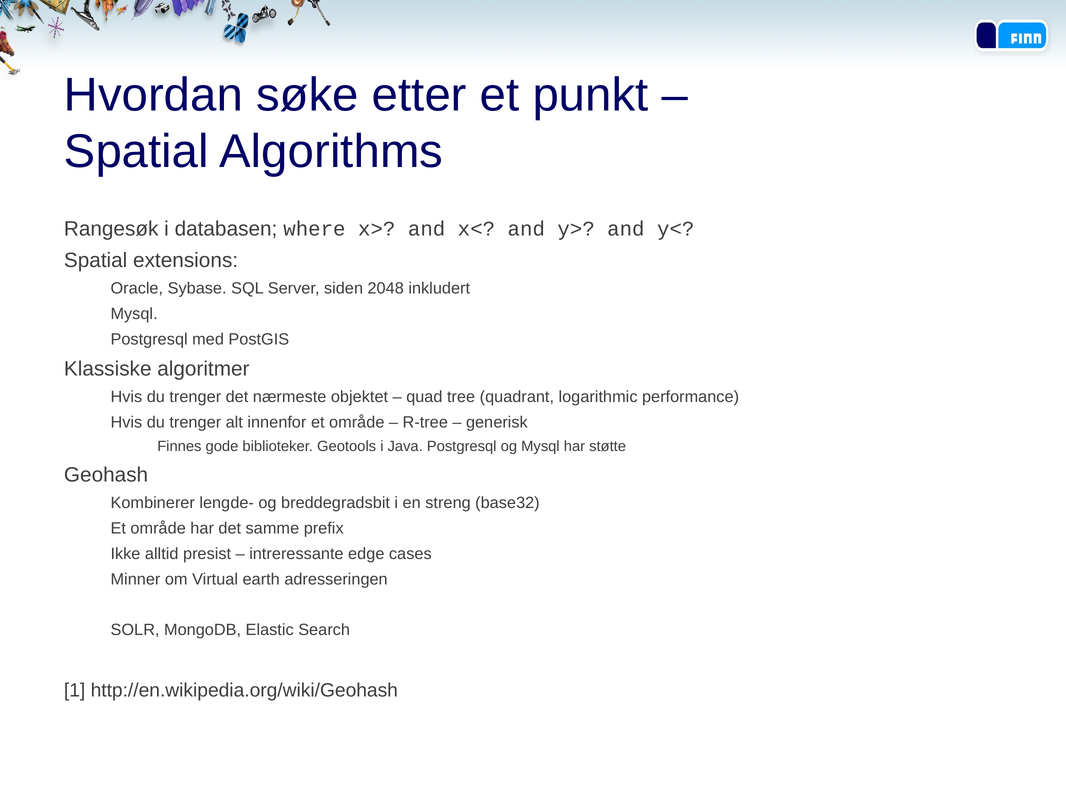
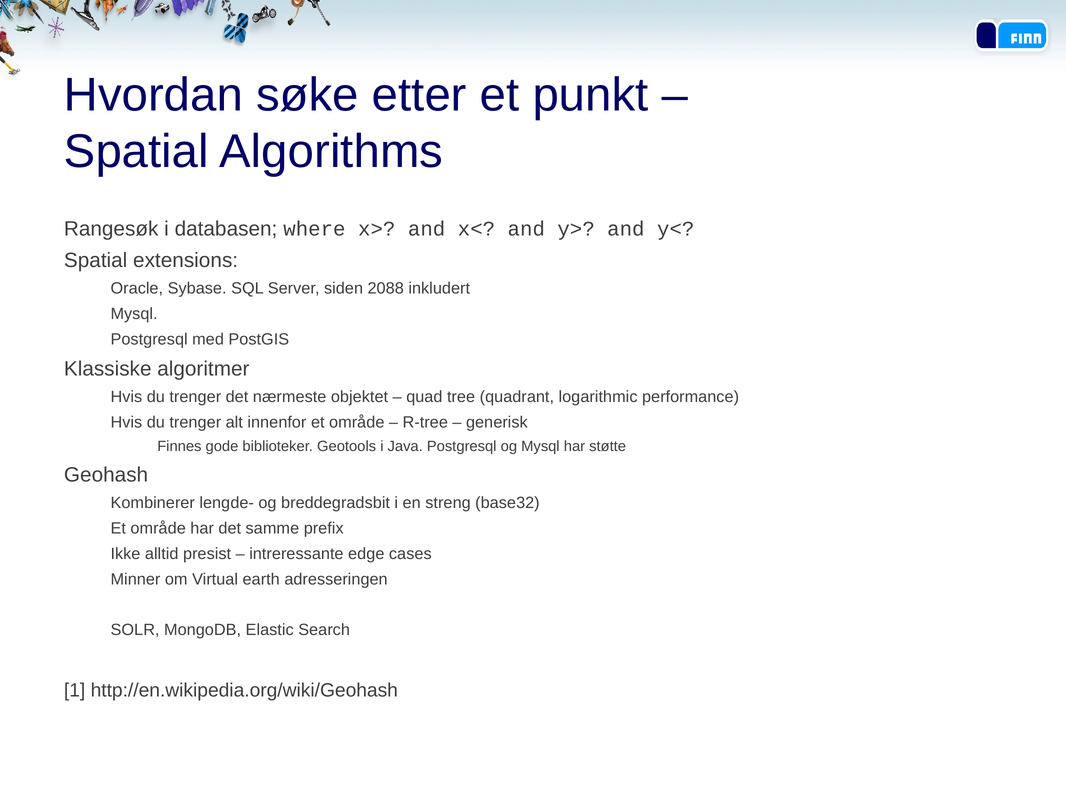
2048: 2048 -> 2088
